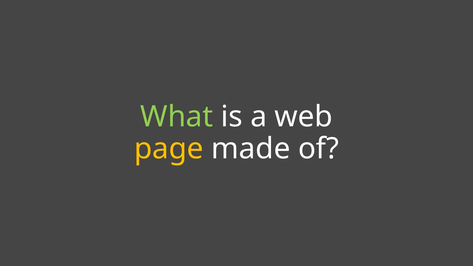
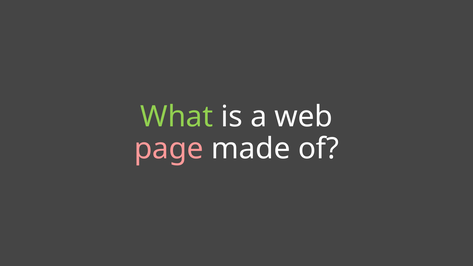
page colour: yellow -> pink
